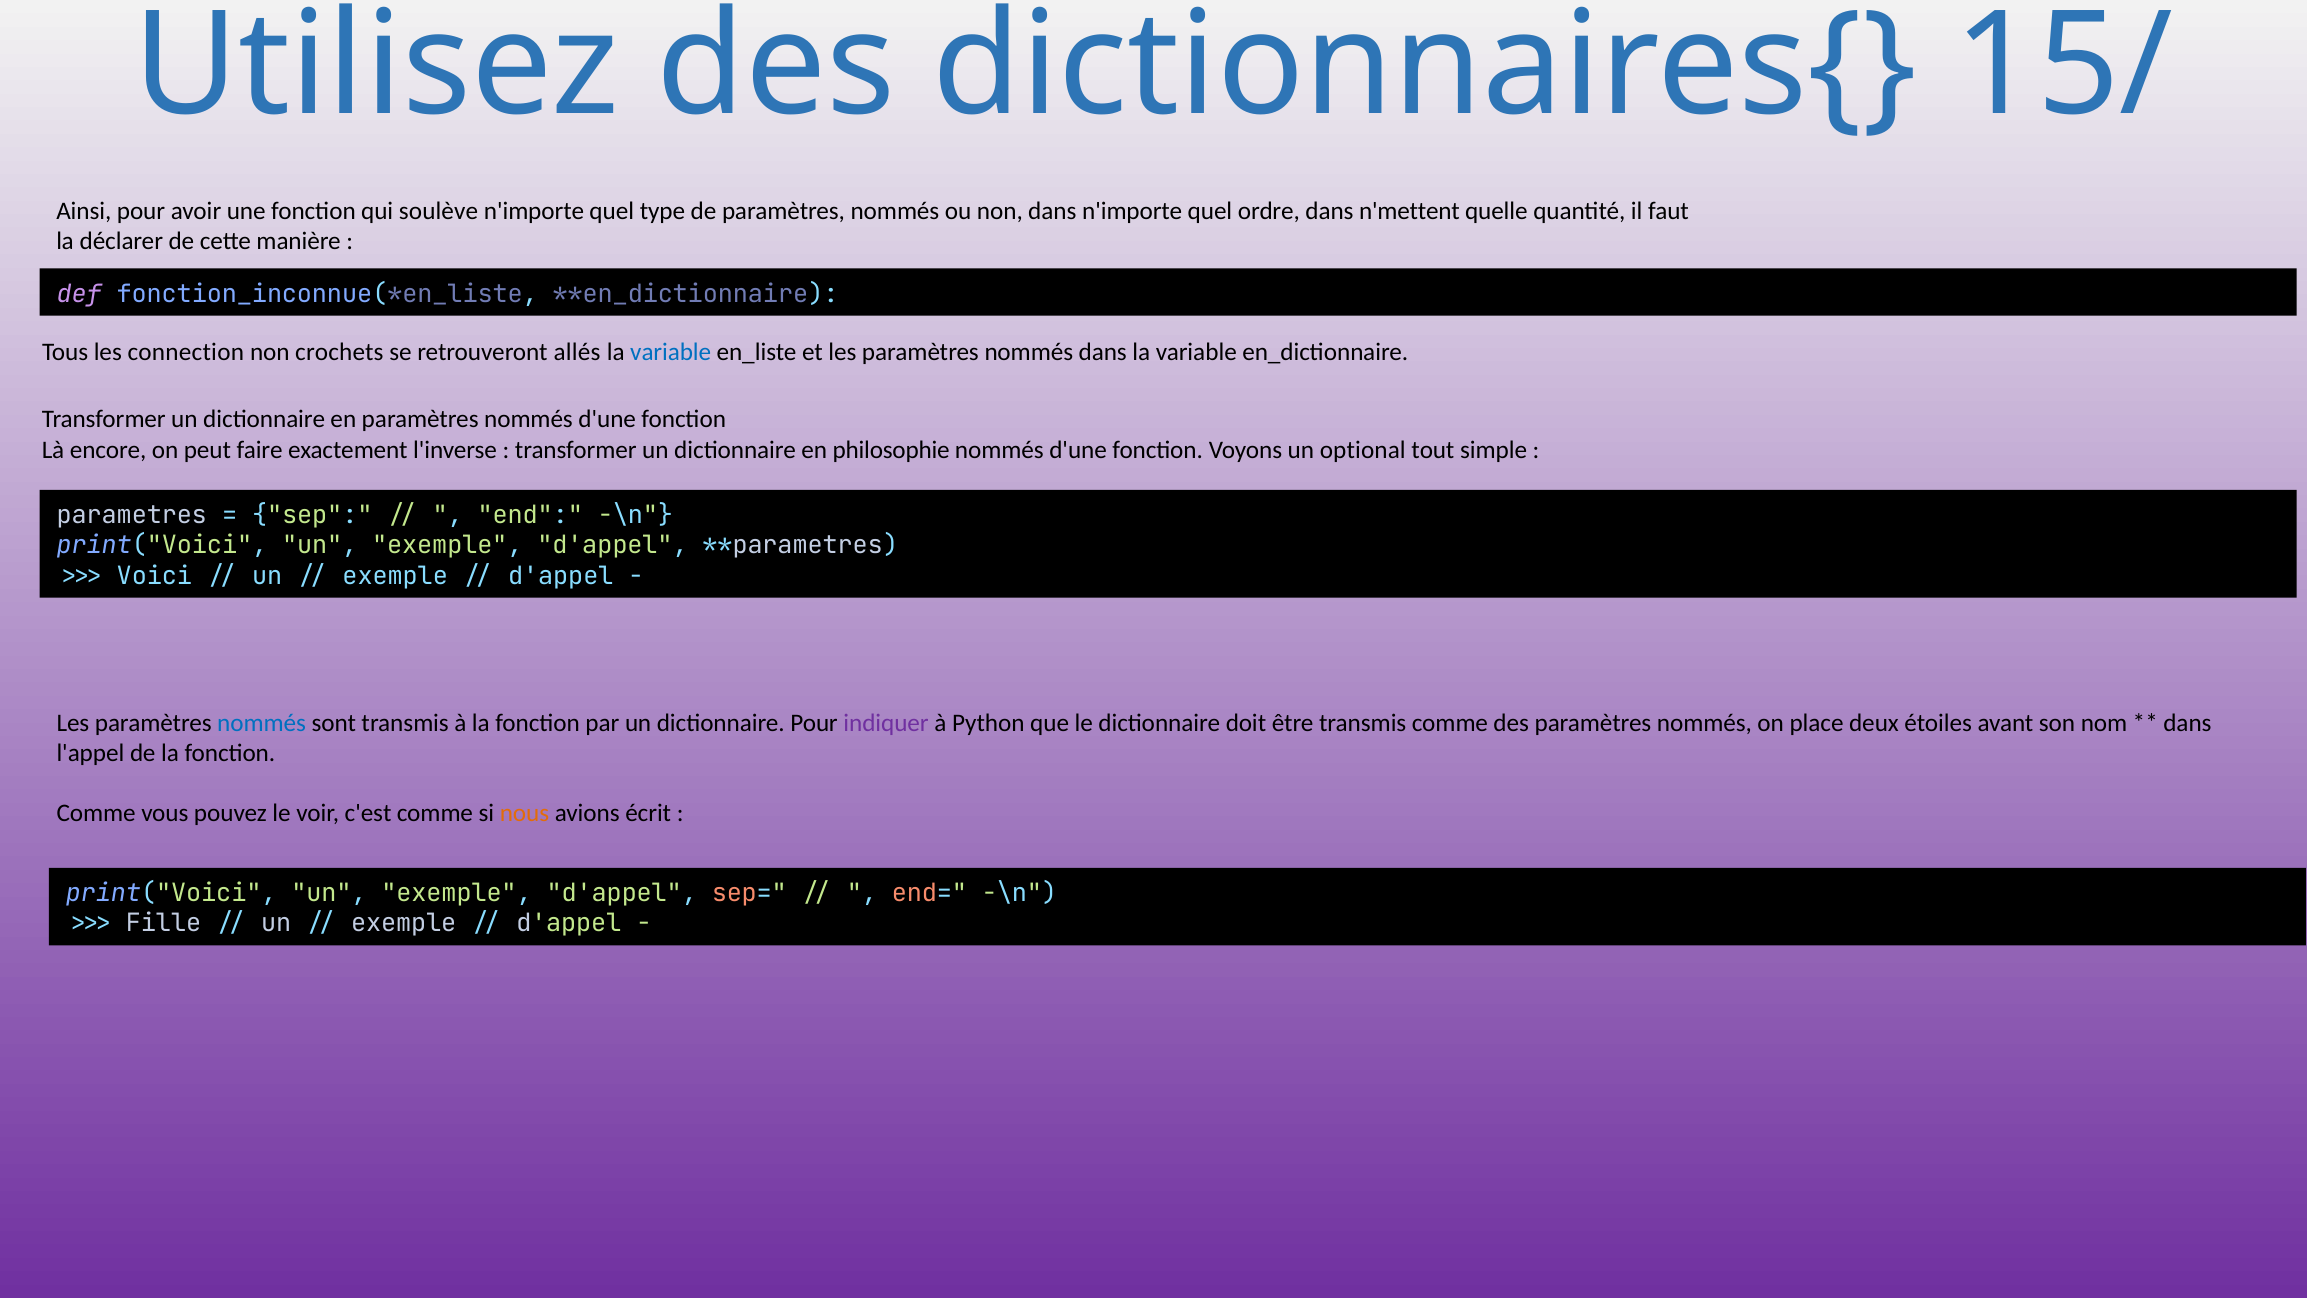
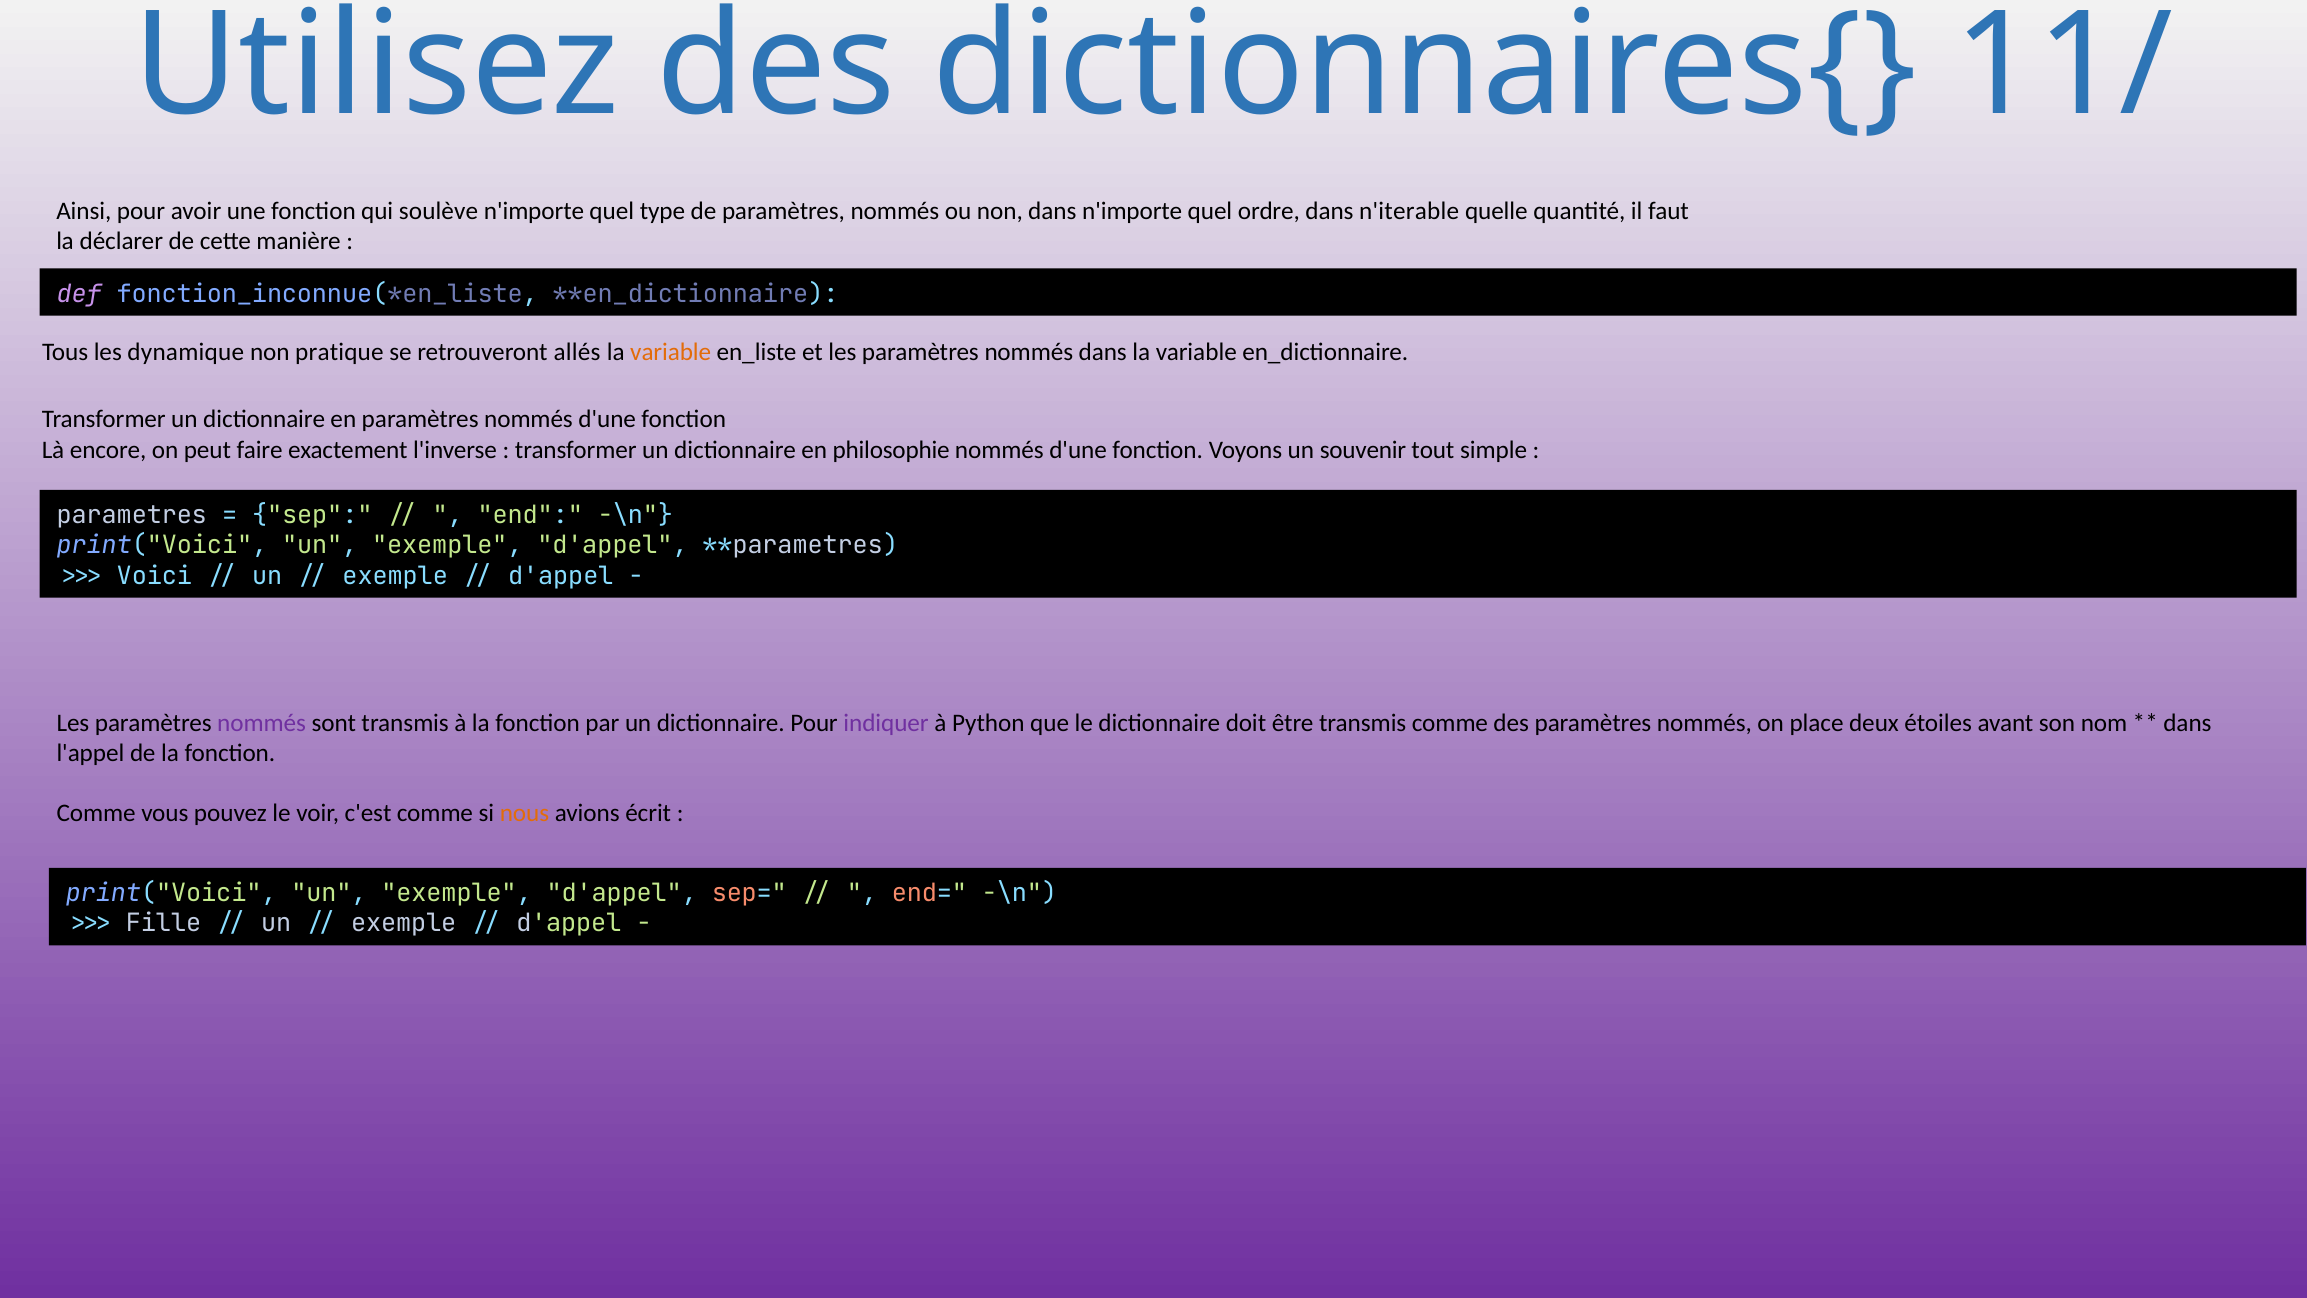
15/: 15/ -> 11/
n'mettent: n'mettent -> n'iterable
connection: connection -> dynamique
crochets: crochets -> pratique
variable at (671, 352) colour: blue -> orange
optional: optional -> souvenir
nommés at (262, 723) colour: blue -> purple
